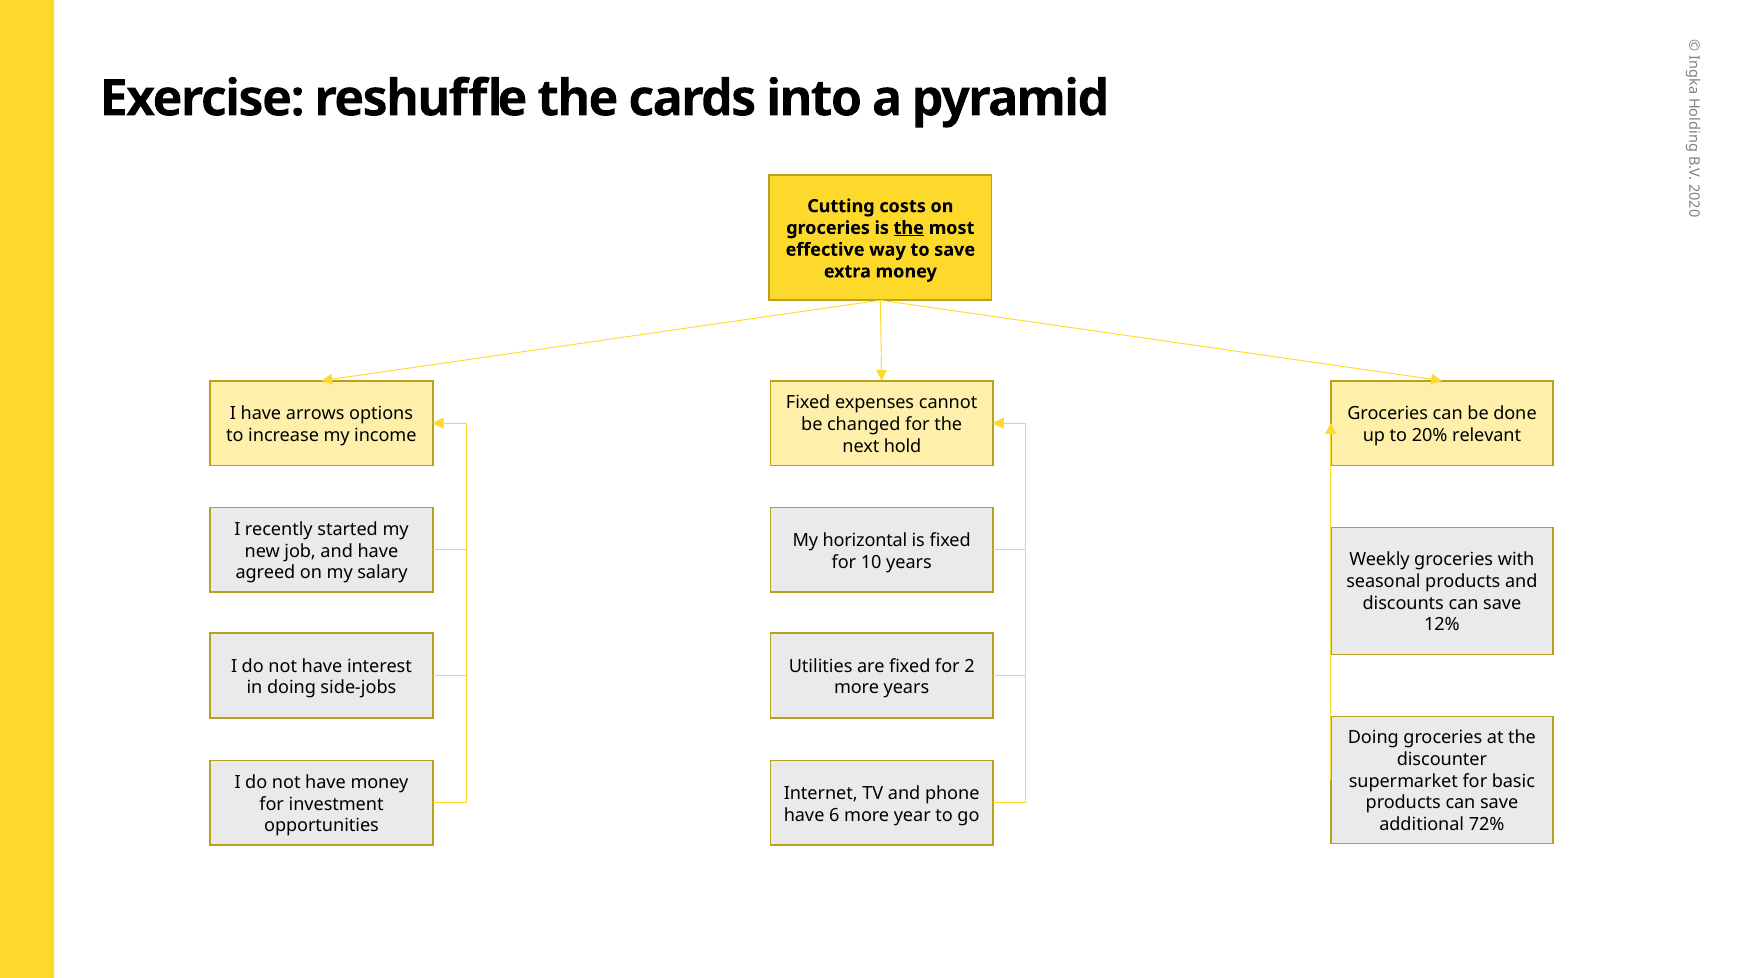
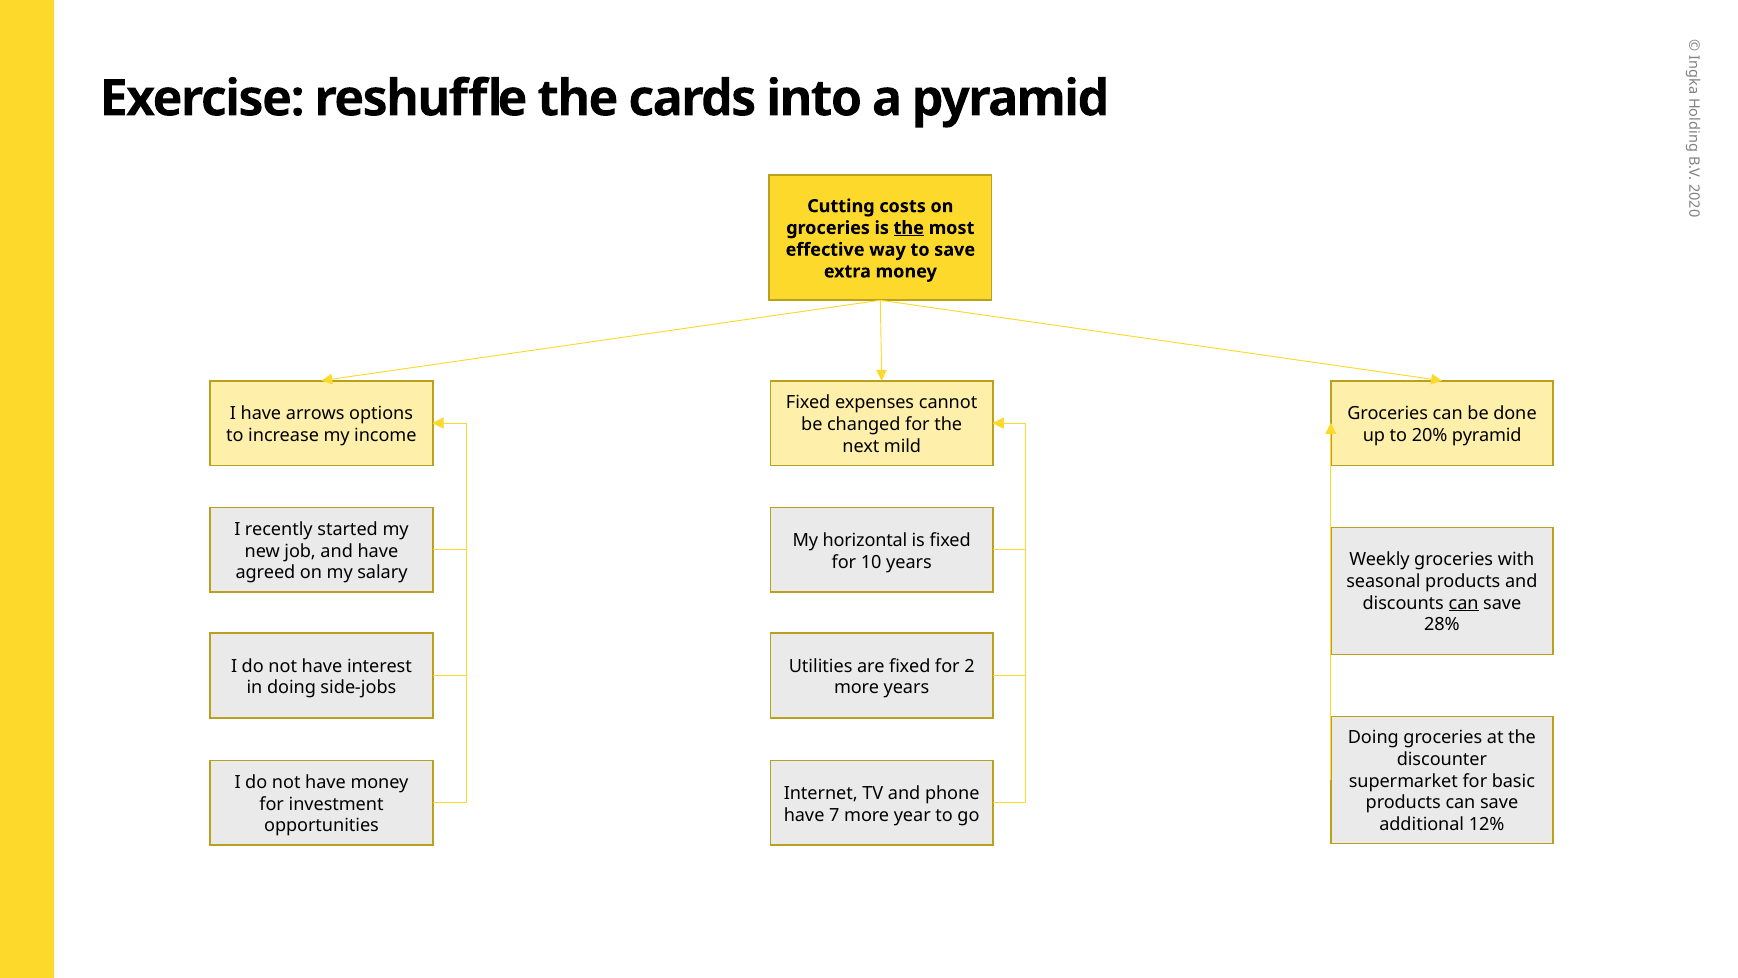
20% relevant: relevant -> pyramid
hold: hold -> mild
can at (1464, 603) underline: none -> present
12%: 12% -> 28%
6: 6 -> 7
72%: 72% -> 12%
